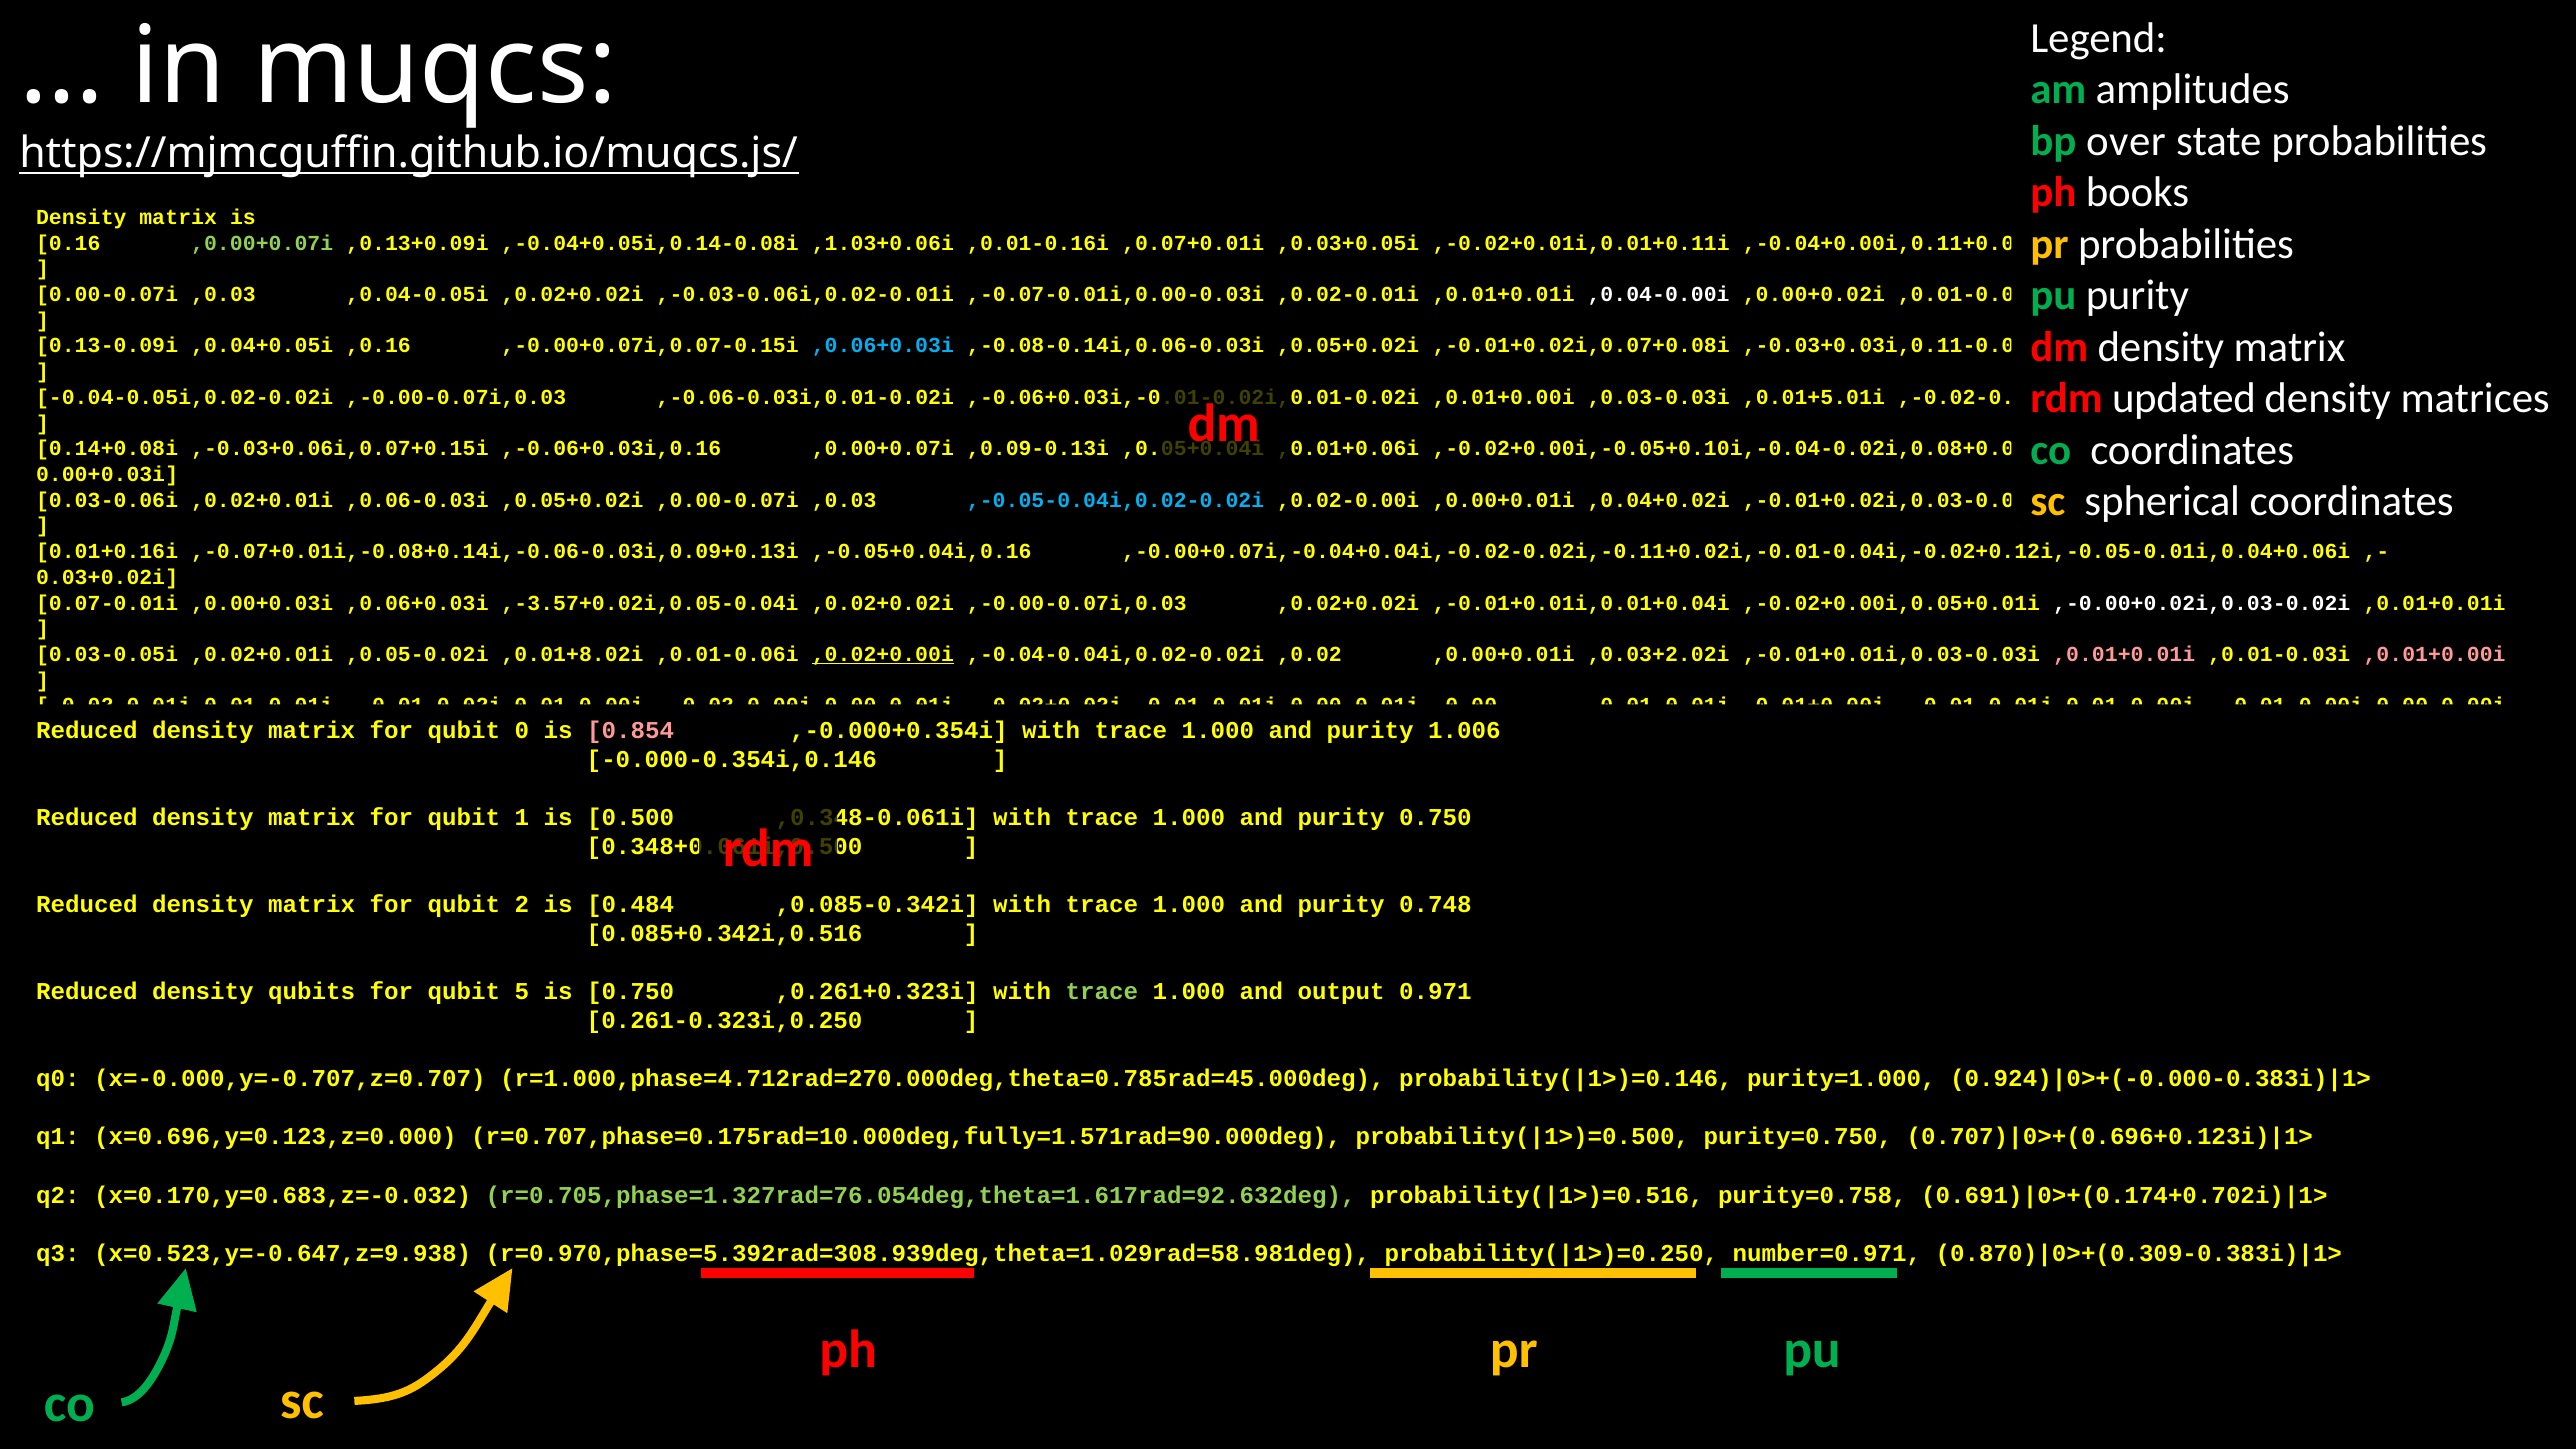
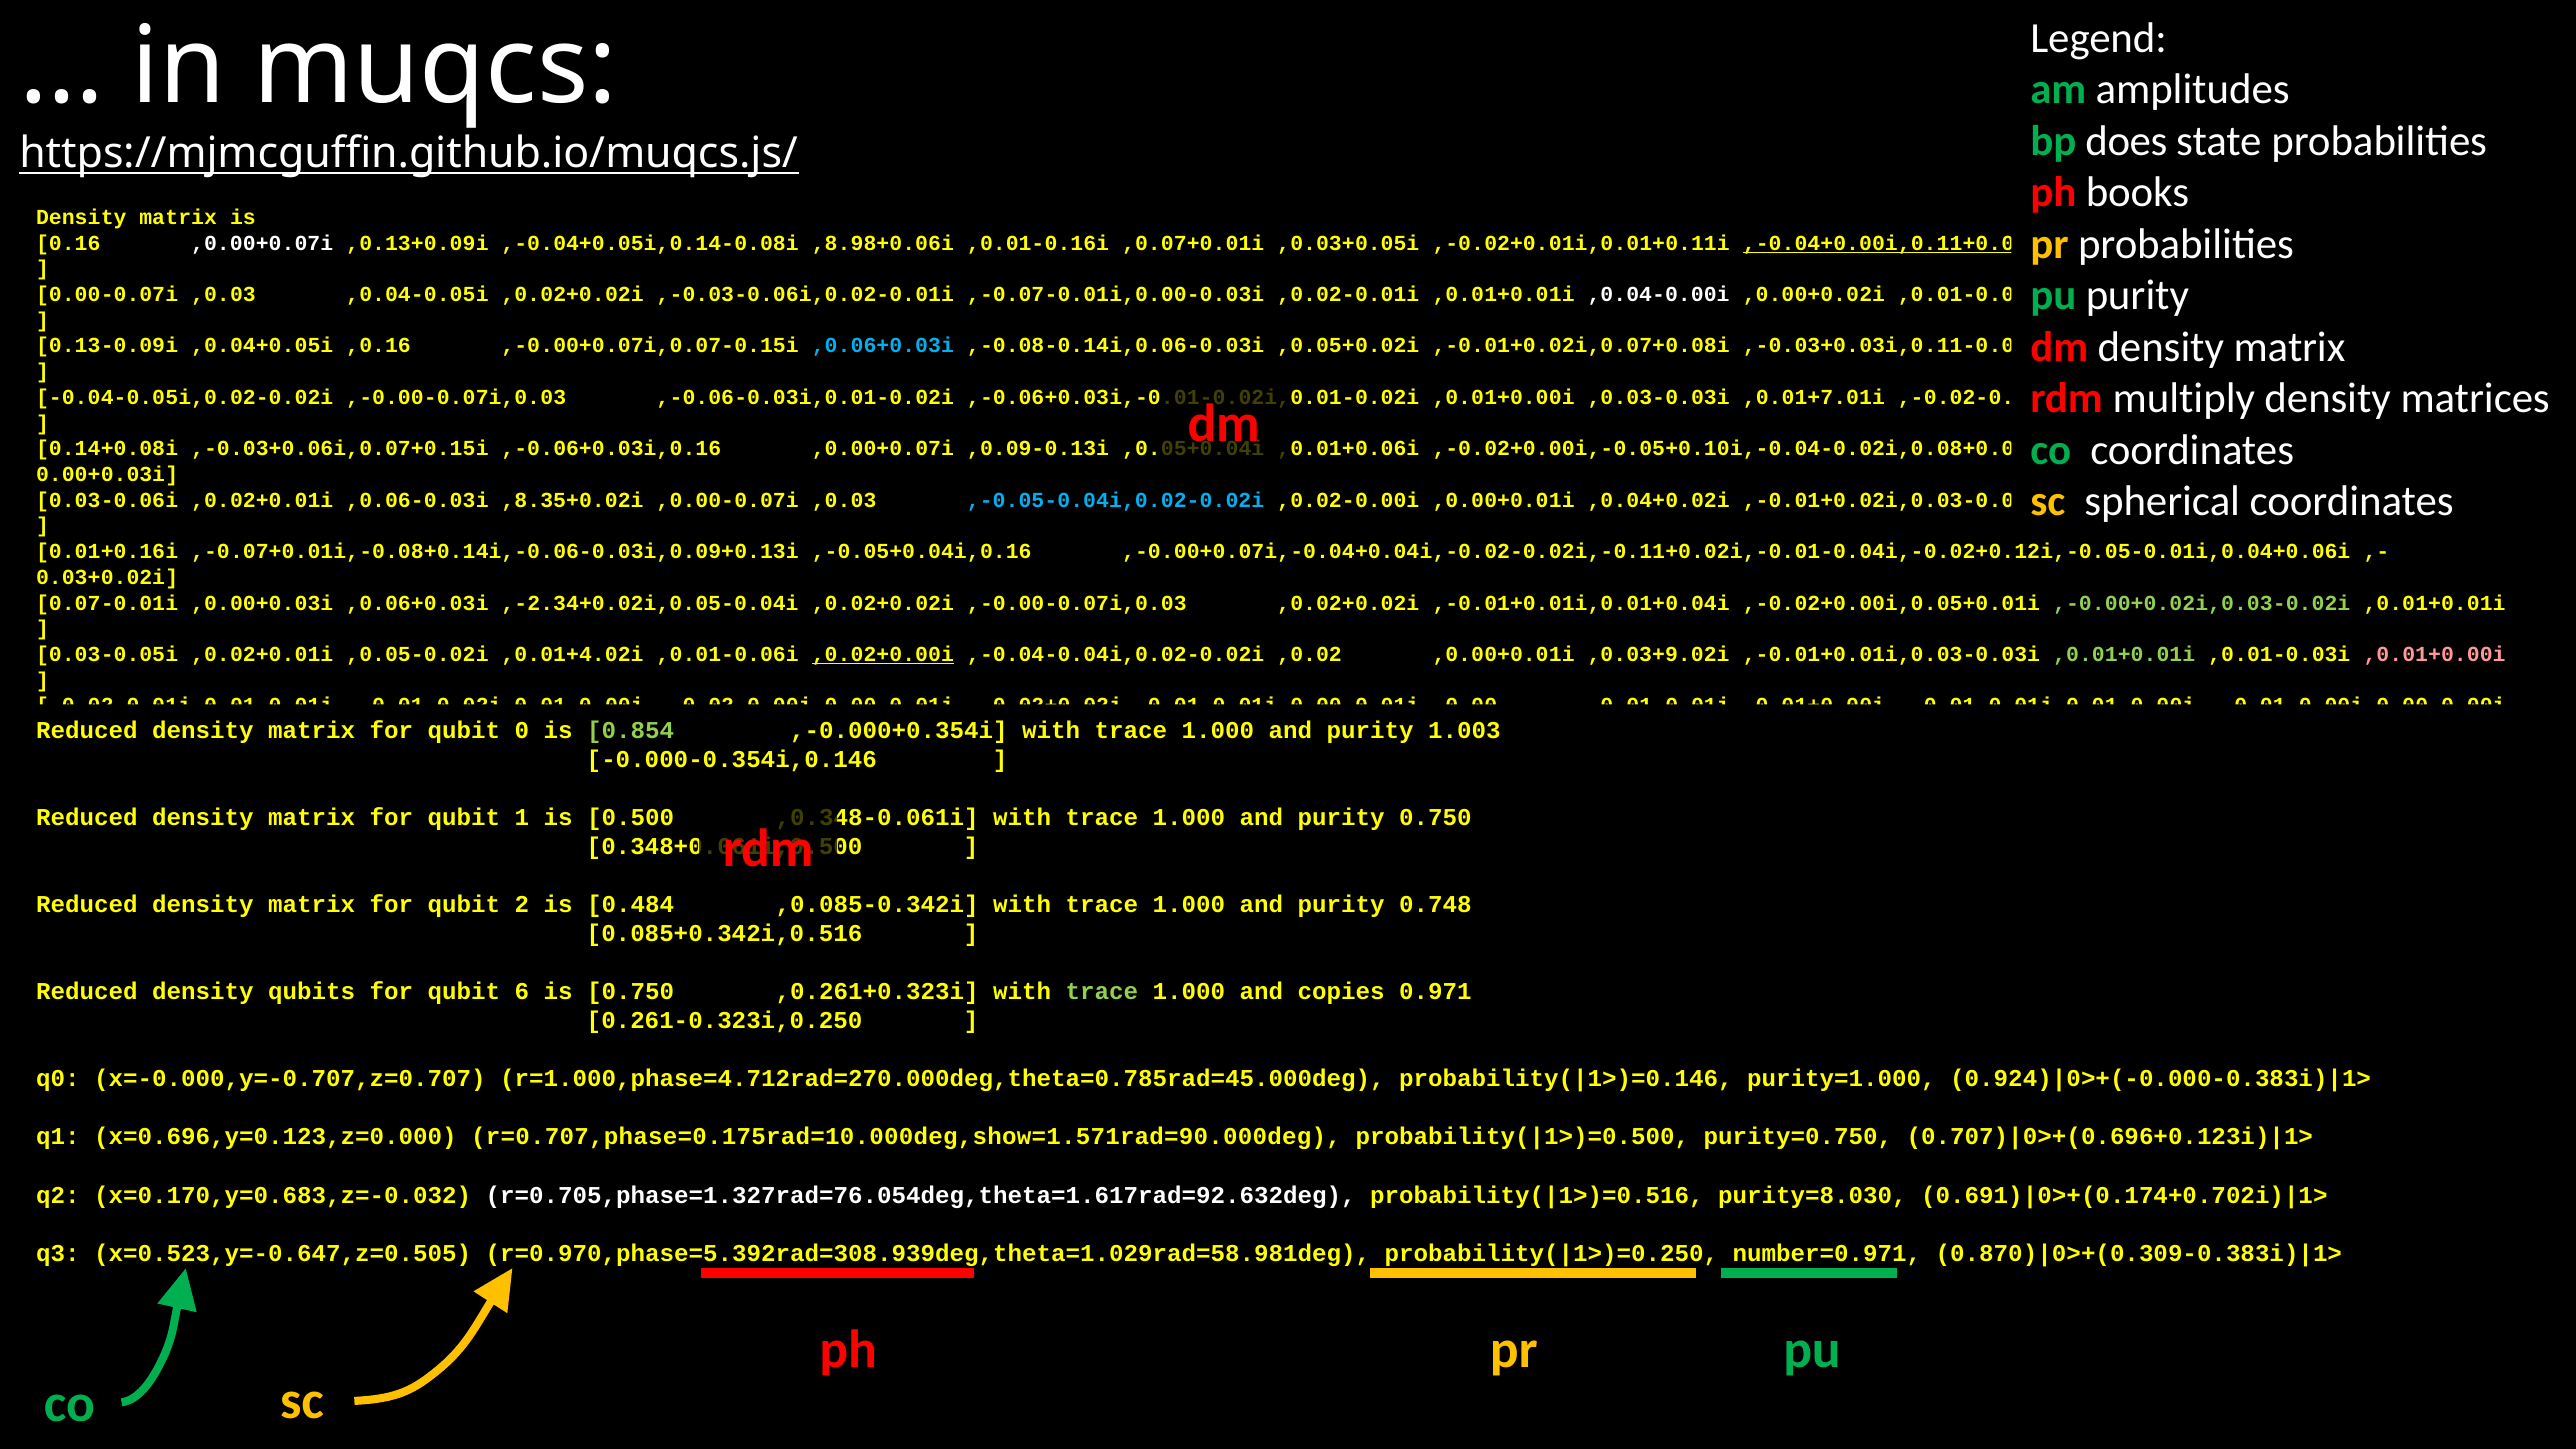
over: over -> does
,0.00+0.07i at (262, 243) colour: light green -> white
,1.03+0.06i: ,1.03+0.06i -> ,8.98+0.06i
,-0.04+0.00i,0.11+0.03i underline: none -> present
updated: updated -> multiply
,0.01+5.01i: ,0.01+5.01i -> ,0.01+7.01i
,0.06-0.03i ,0.05+0.02i: ,0.05+0.02i -> ,8.35+0.02i
,-3.57+0.02i,0.05-0.04i: ,-3.57+0.02i,0.05-0.04i -> ,-2.34+0.02i,0.05-0.04i
,-0.00+0.02i,0.03-0.02i colour: white -> light green
,0.01+8.02i: ,0.01+8.02i -> ,0.01+4.02i
,0.03+2.02i: ,0.03+2.02i -> ,0.03+9.02i
,0.01+0.01i at (2124, 654) colour: pink -> light green
0.854 colour: pink -> light green
1.006: 1.006 -> 1.003
5: 5 -> 6
output: output -> copies
r=0.707,phase=0.175rad=10.000deg,fully=1.571rad=90.000deg: r=0.707,phase=0.175rad=10.000deg,fully=1.571rad=90.000deg -> r=0.707,phase=0.175rad=10.000deg,show=1.571rad=90.000deg
r=0.705,phase=1.327rad=76.054deg,theta=1.617rad=92.632deg colour: light green -> white
purity=0.758: purity=0.758 -> purity=8.030
x=0.523,y=-0.647,z=9.938: x=0.523,y=-0.647,z=9.938 -> x=0.523,y=-0.647,z=0.505
